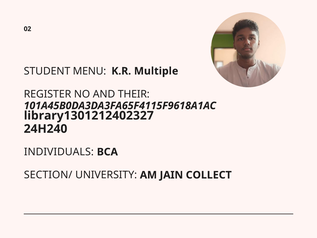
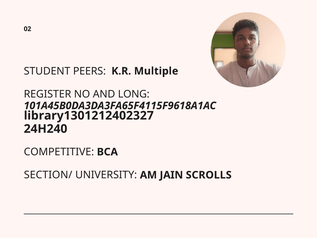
MENU: MENU -> PEERS
THEIR: THEIR -> LONG
INDIVIDUALS: INDIVIDUALS -> COMPETITIVE
COLLECT: COLLECT -> SCROLLS
